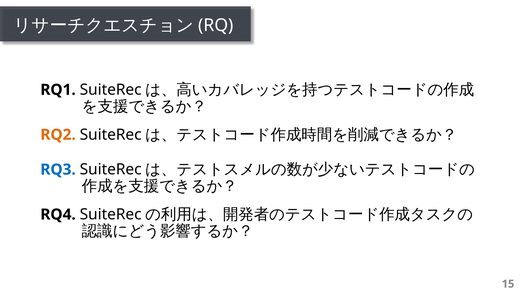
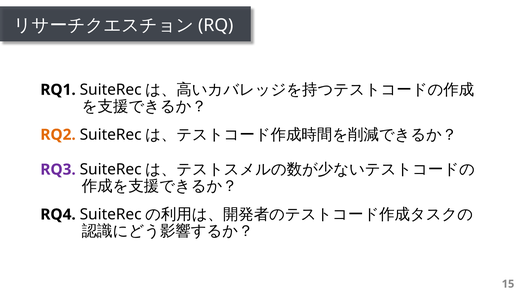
RQ3 colour: blue -> purple
